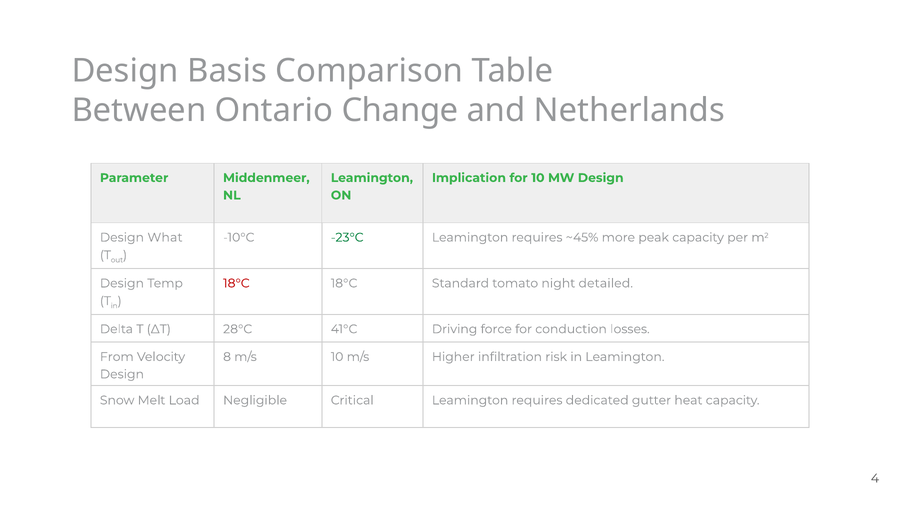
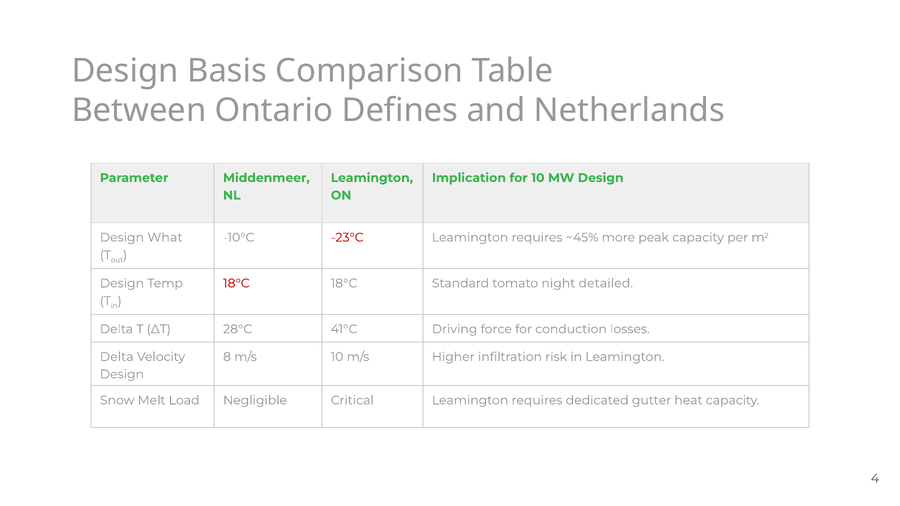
Change: Change -> Defines
-23°C colour: green -> red
From at (117, 357): From -> Delta
